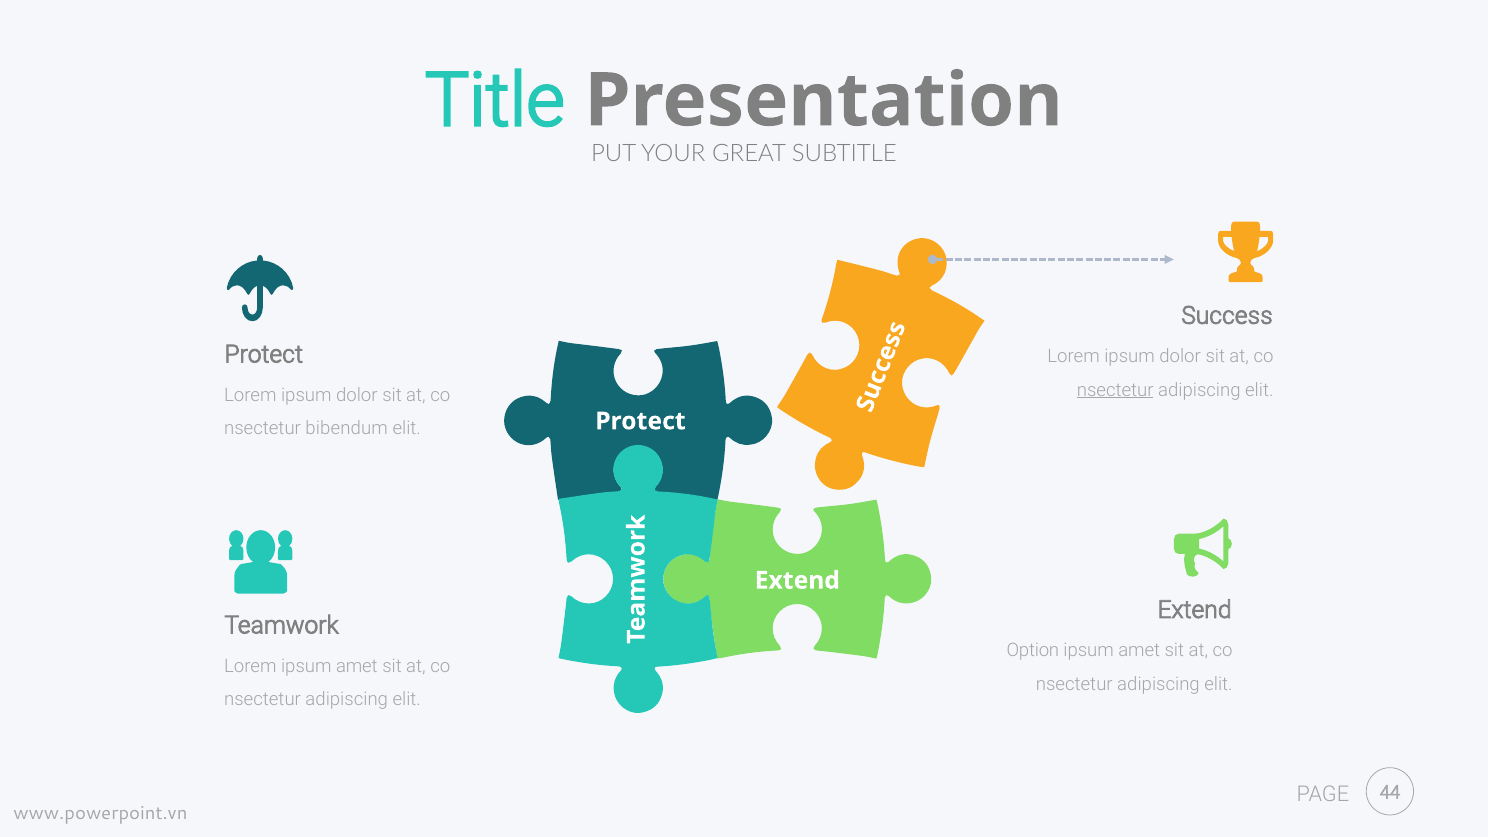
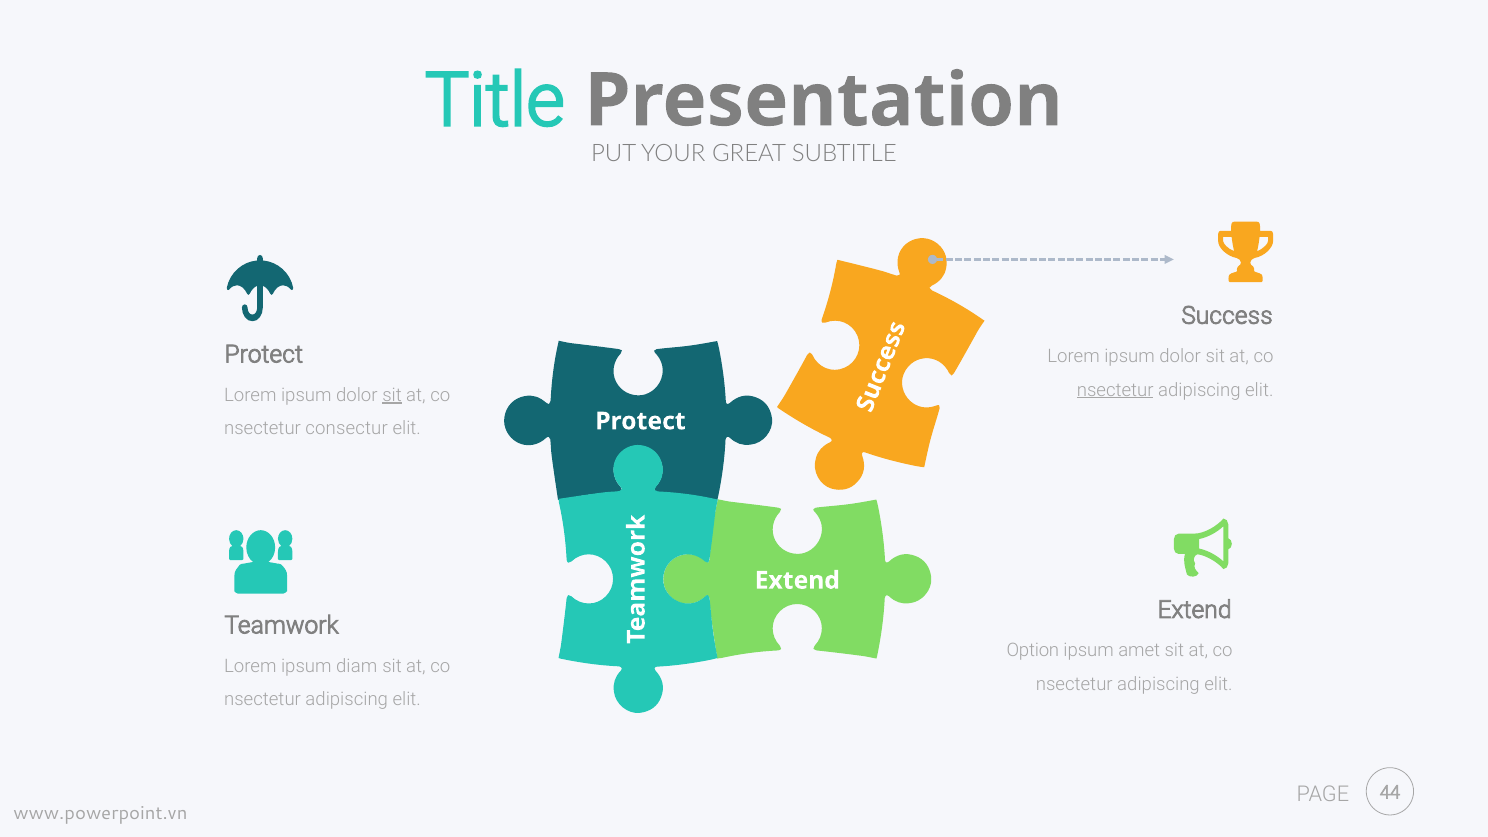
sit at (392, 395) underline: none -> present
bibendum: bibendum -> consectur
Lorem ipsum amet: amet -> diam
